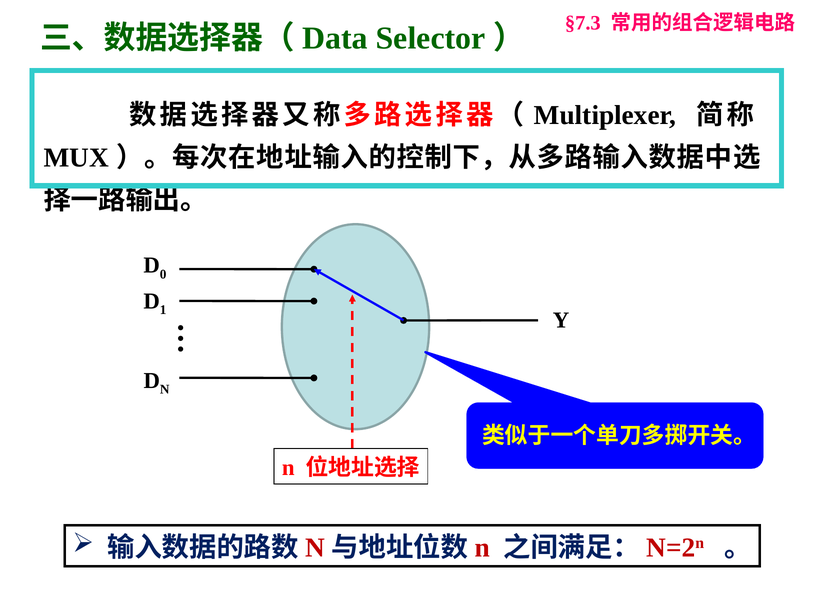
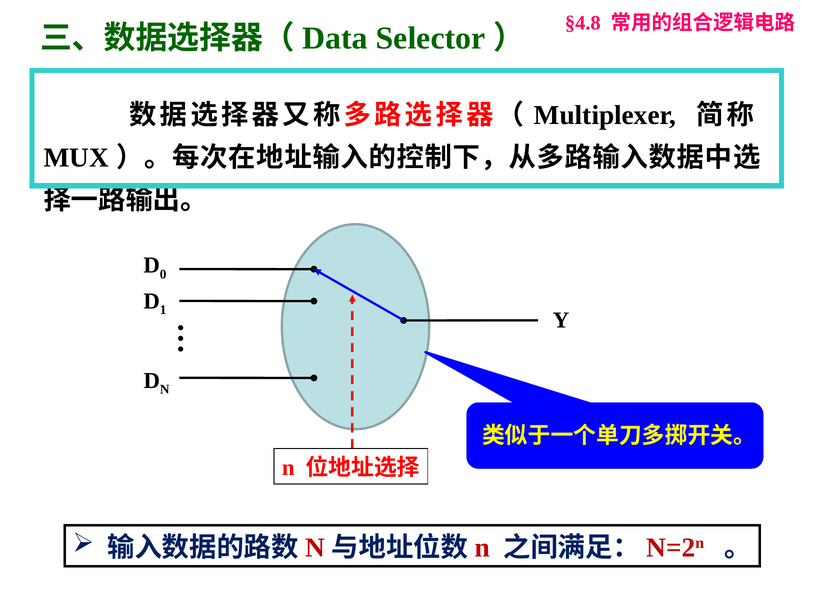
§7.3: §7.3 -> §4.8
